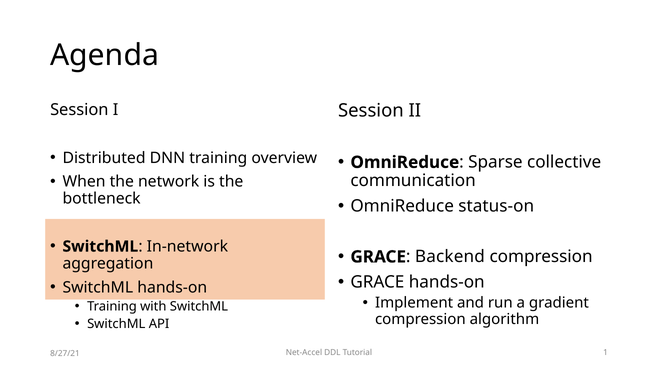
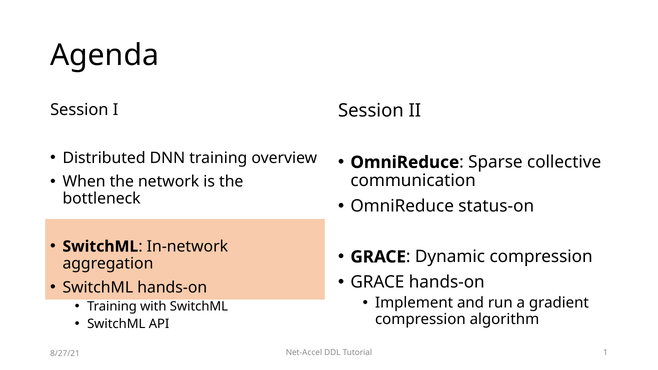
Backend: Backend -> Dynamic
